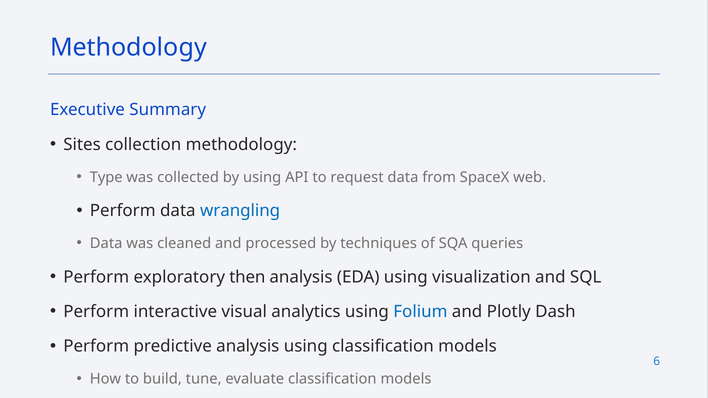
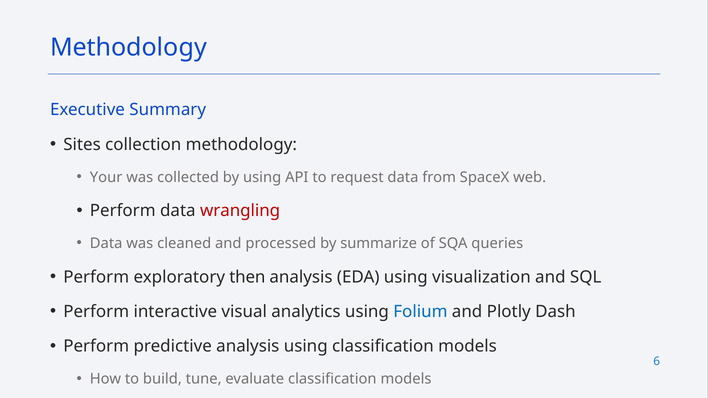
Type: Type -> Your
wrangling colour: blue -> red
techniques: techniques -> summarize
